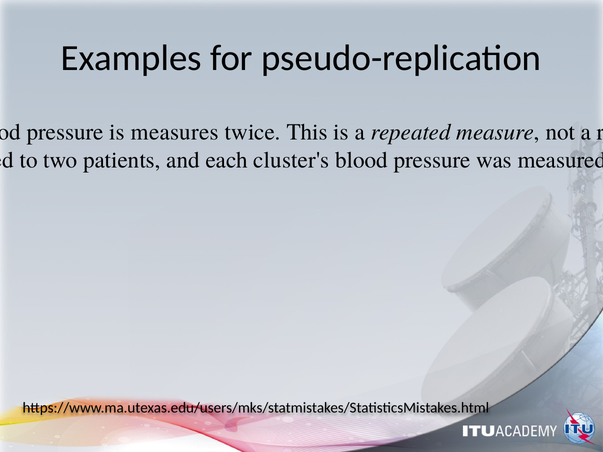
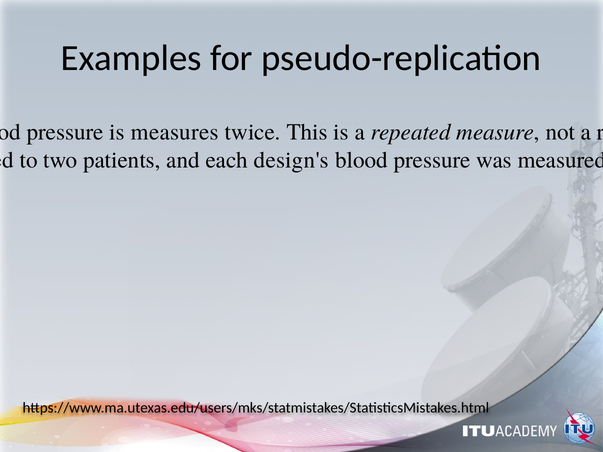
cluster's: cluster's -> design's
